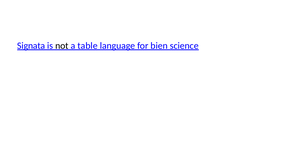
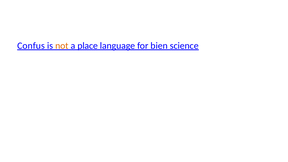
Signata: Signata -> Confus
not colour: black -> orange
table: table -> place
